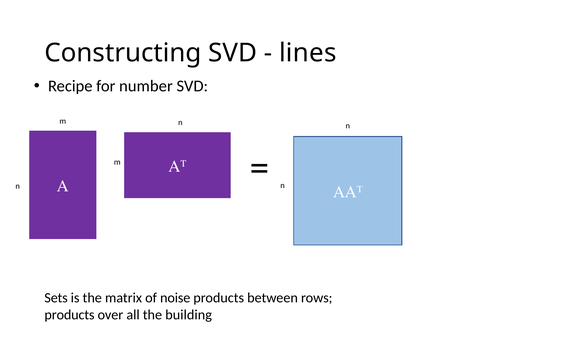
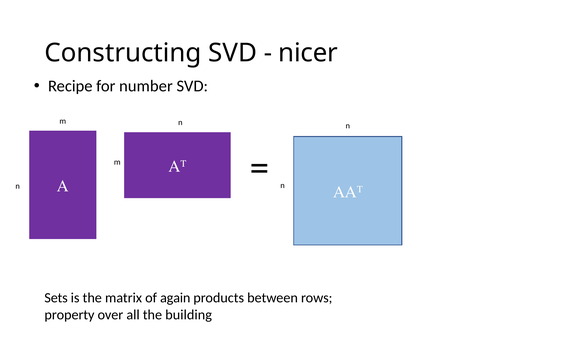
lines: lines -> nicer
noise: noise -> again
products at (69, 315): products -> property
